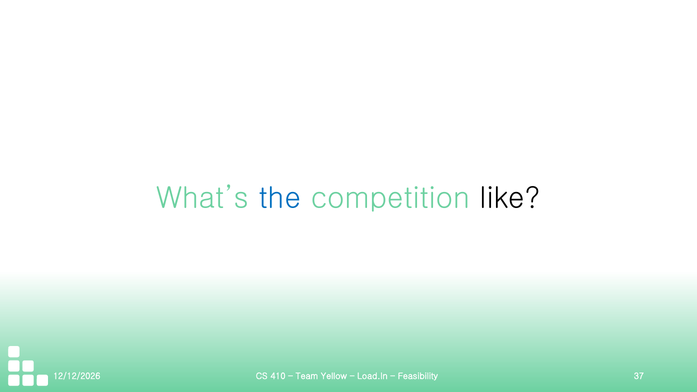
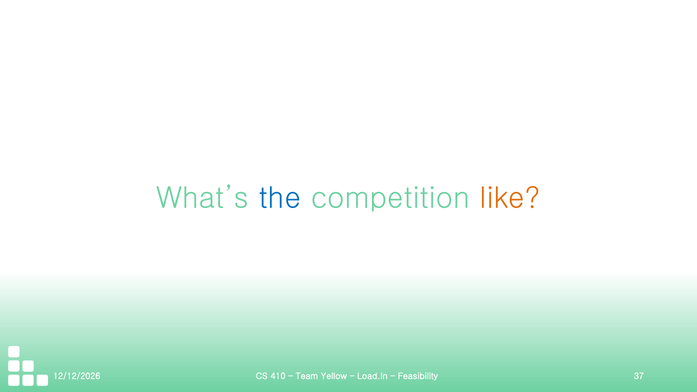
like colour: black -> orange
